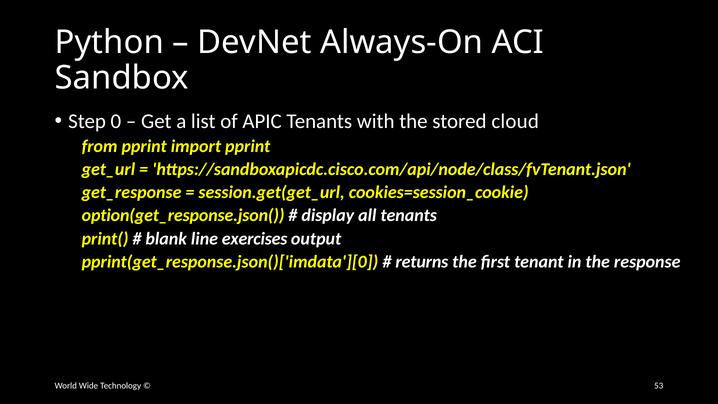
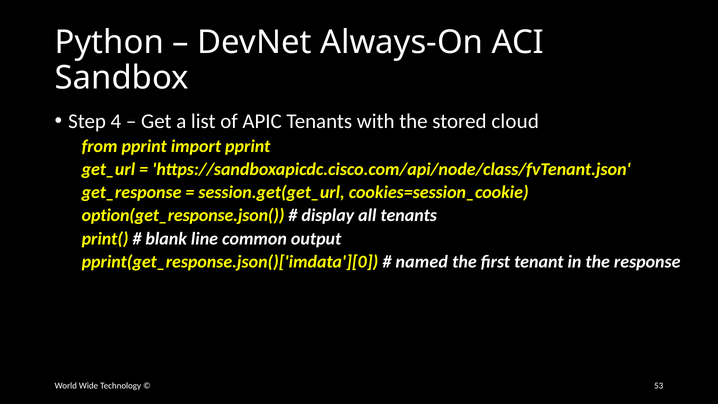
0: 0 -> 4
exercises: exercises -> common
returns: returns -> named
